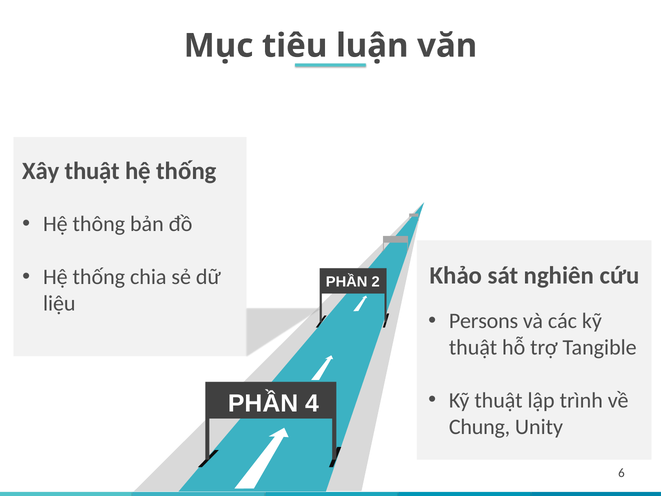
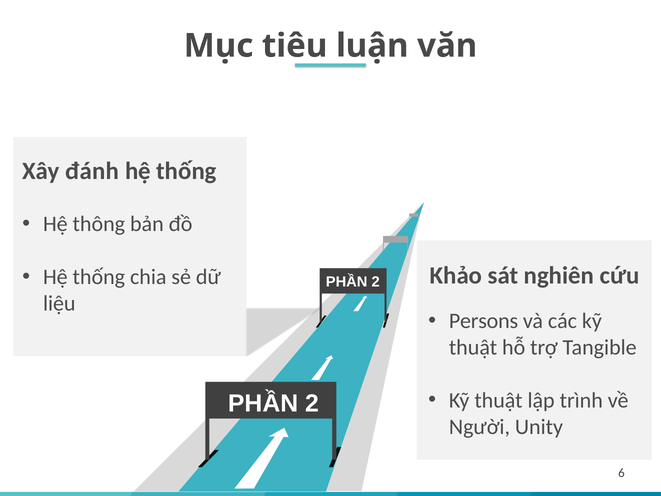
Xây thuật: thuật -> đánh
4 at (312, 403): 4 -> 2
Chung: Chung -> Người
